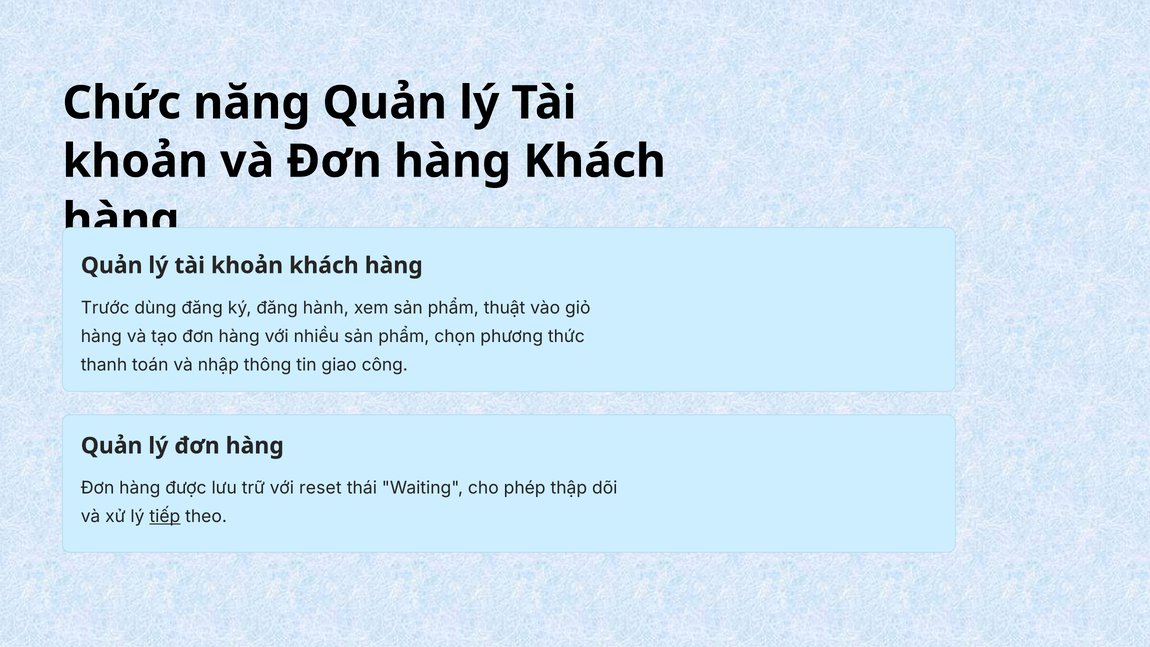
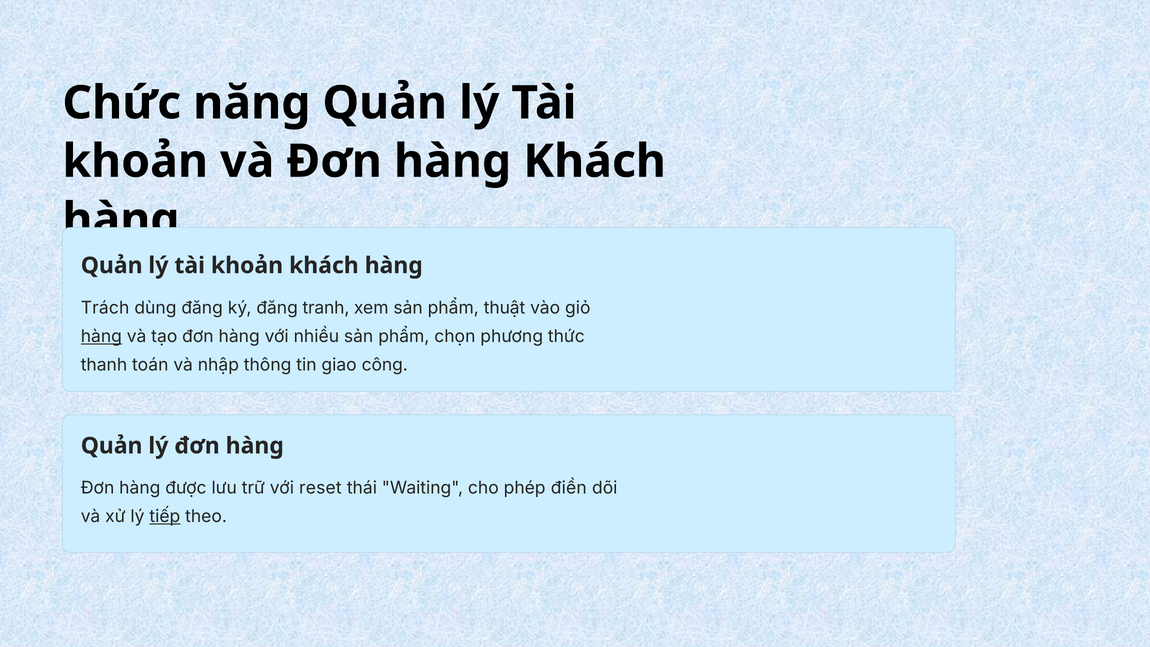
Trước: Trước -> Trách
hành: hành -> tranh
hàng at (101, 336) underline: none -> present
thập: thập -> điền
